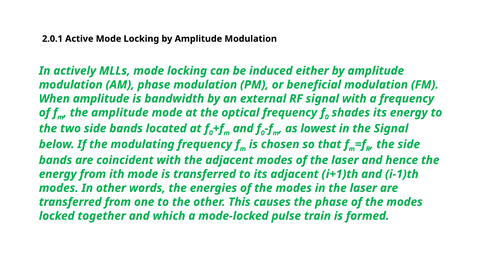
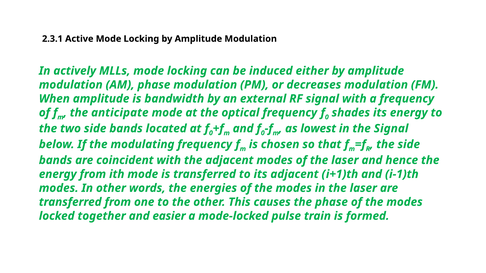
2.0.1: 2.0.1 -> 2.3.1
beneficial: beneficial -> decreases
the amplitude: amplitude -> anticipate
which: which -> easier
